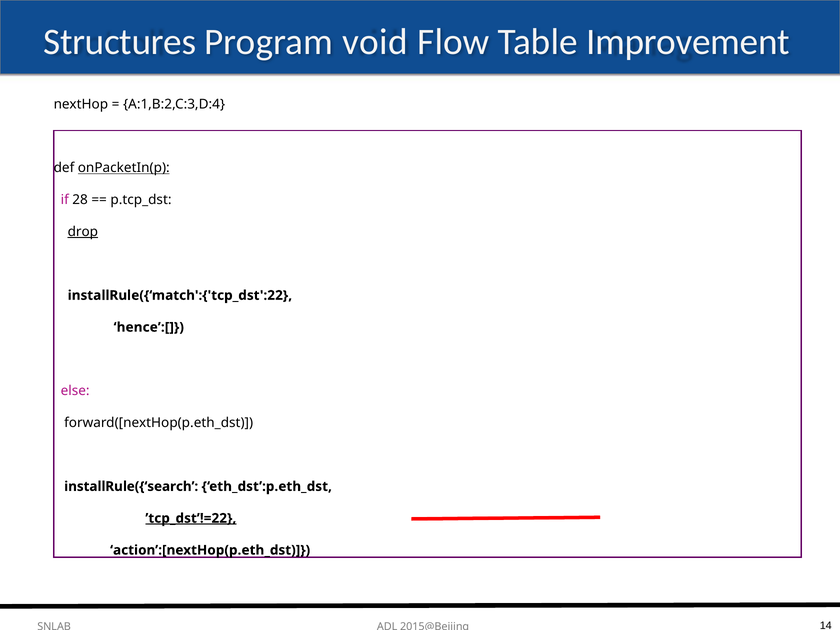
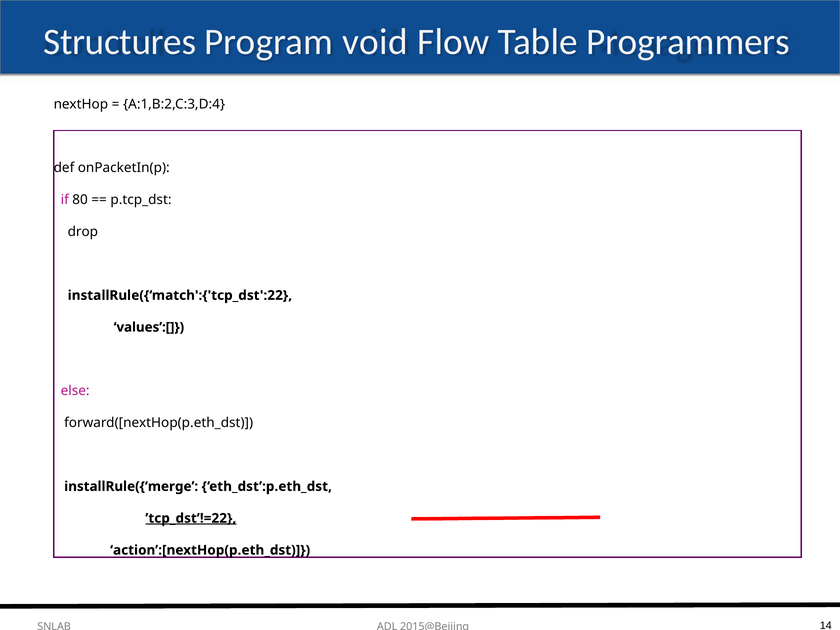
Improvement: Improvement -> Programmers
onPacketIn(p underline: present -> none
28: 28 -> 80
drop underline: present -> none
hence’:[: hence’:[ -> values’:[
installRule({‘search: installRule({‘search -> installRule({‘merge
